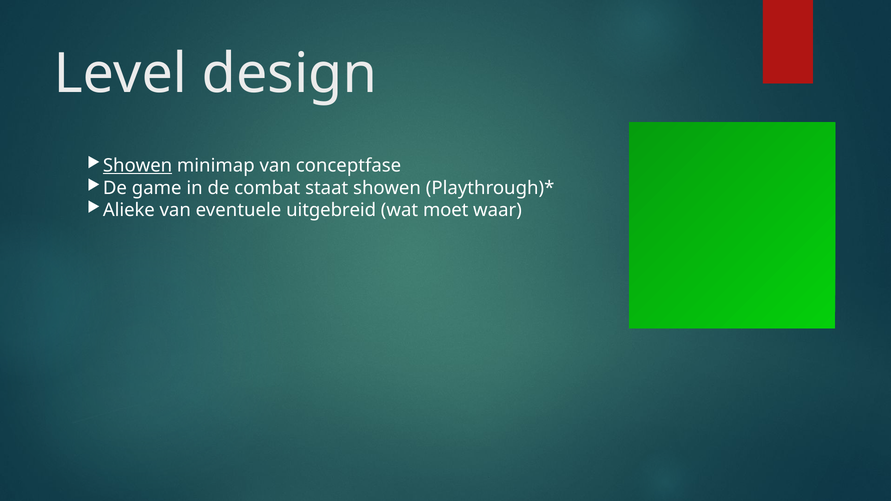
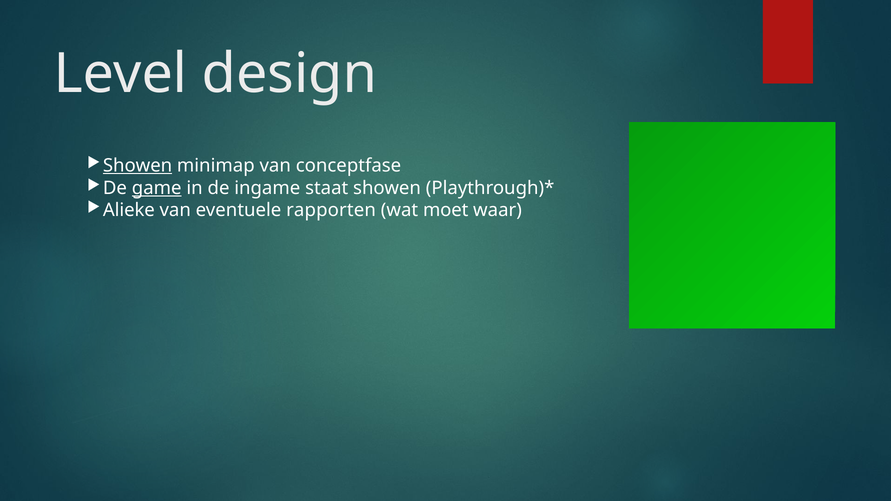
game underline: none -> present
combat: combat -> ingame
uitgebreid: uitgebreid -> rapporten
